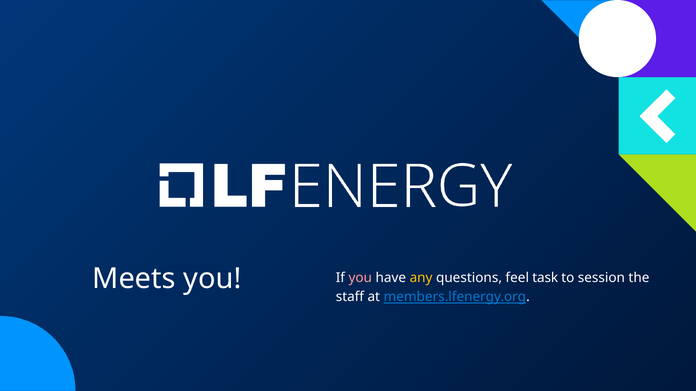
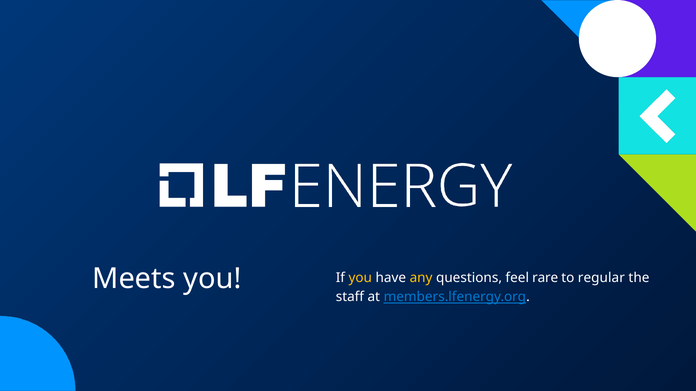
you at (360, 278) colour: pink -> yellow
task: task -> rare
session: session -> regular
